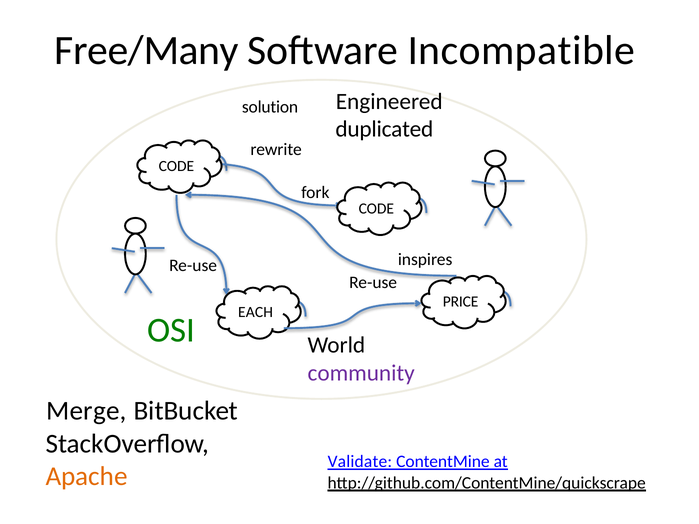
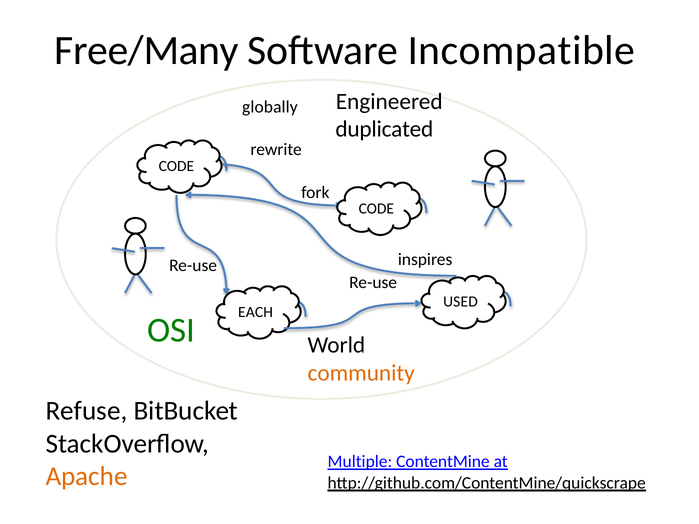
solution: solution -> globally
PRICE: PRICE -> USED
community colour: purple -> orange
Merge: Merge -> Refuse
Validate: Validate -> Multiple
